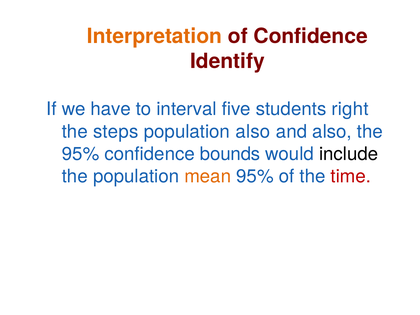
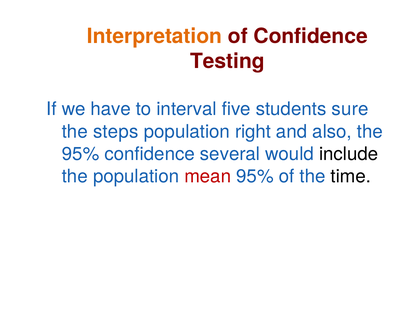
Identify: Identify -> Testing
right: right -> sure
population also: also -> right
bounds: bounds -> several
mean colour: orange -> red
time colour: red -> black
